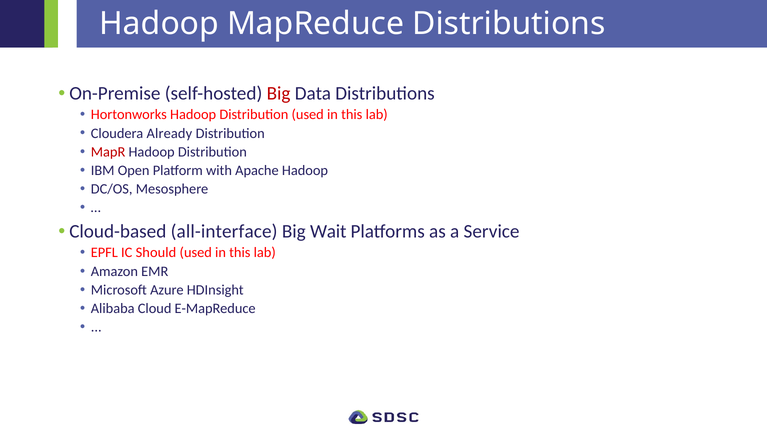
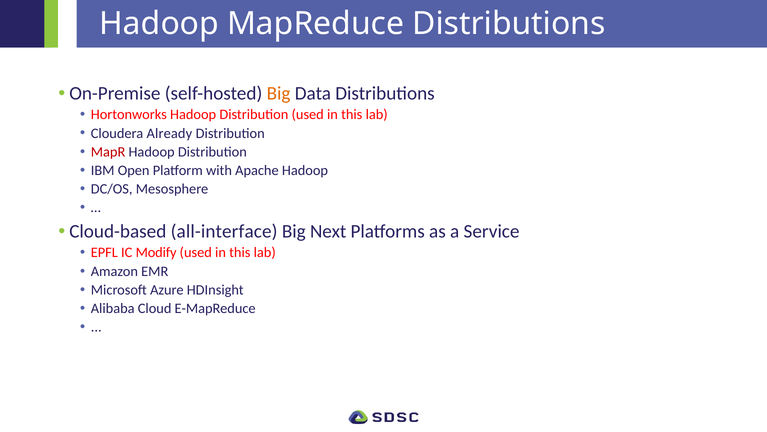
Big at (279, 93) colour: red -> orange
Wait: Wait -> Next
Should: Should -> Modify
